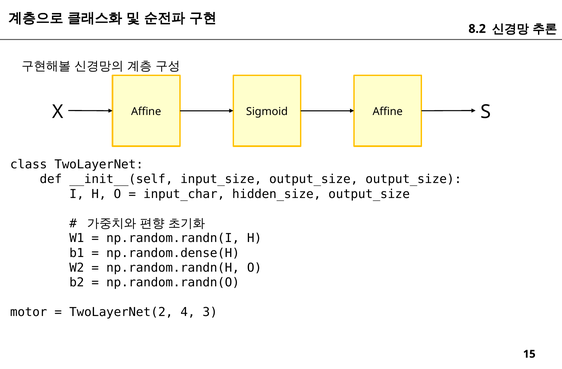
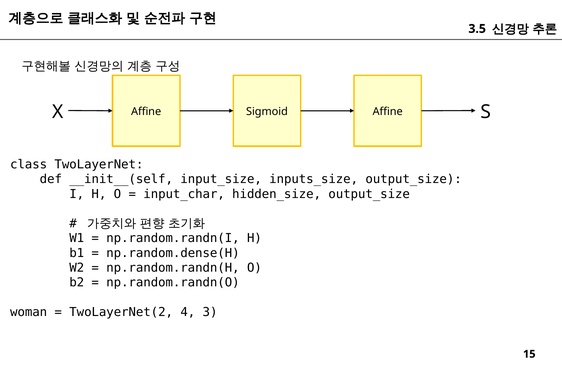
8.2: 8.2 -> 3.5
input_size output_size: output_size -> inputs_size
motor: motor -> woman
